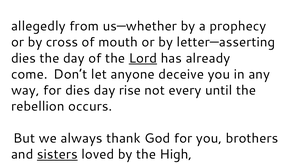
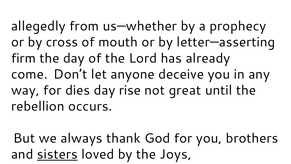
dies at (23, 58): dies -> firm
Lord underline: present -> none
every: every -> great
High: High -> Joys
